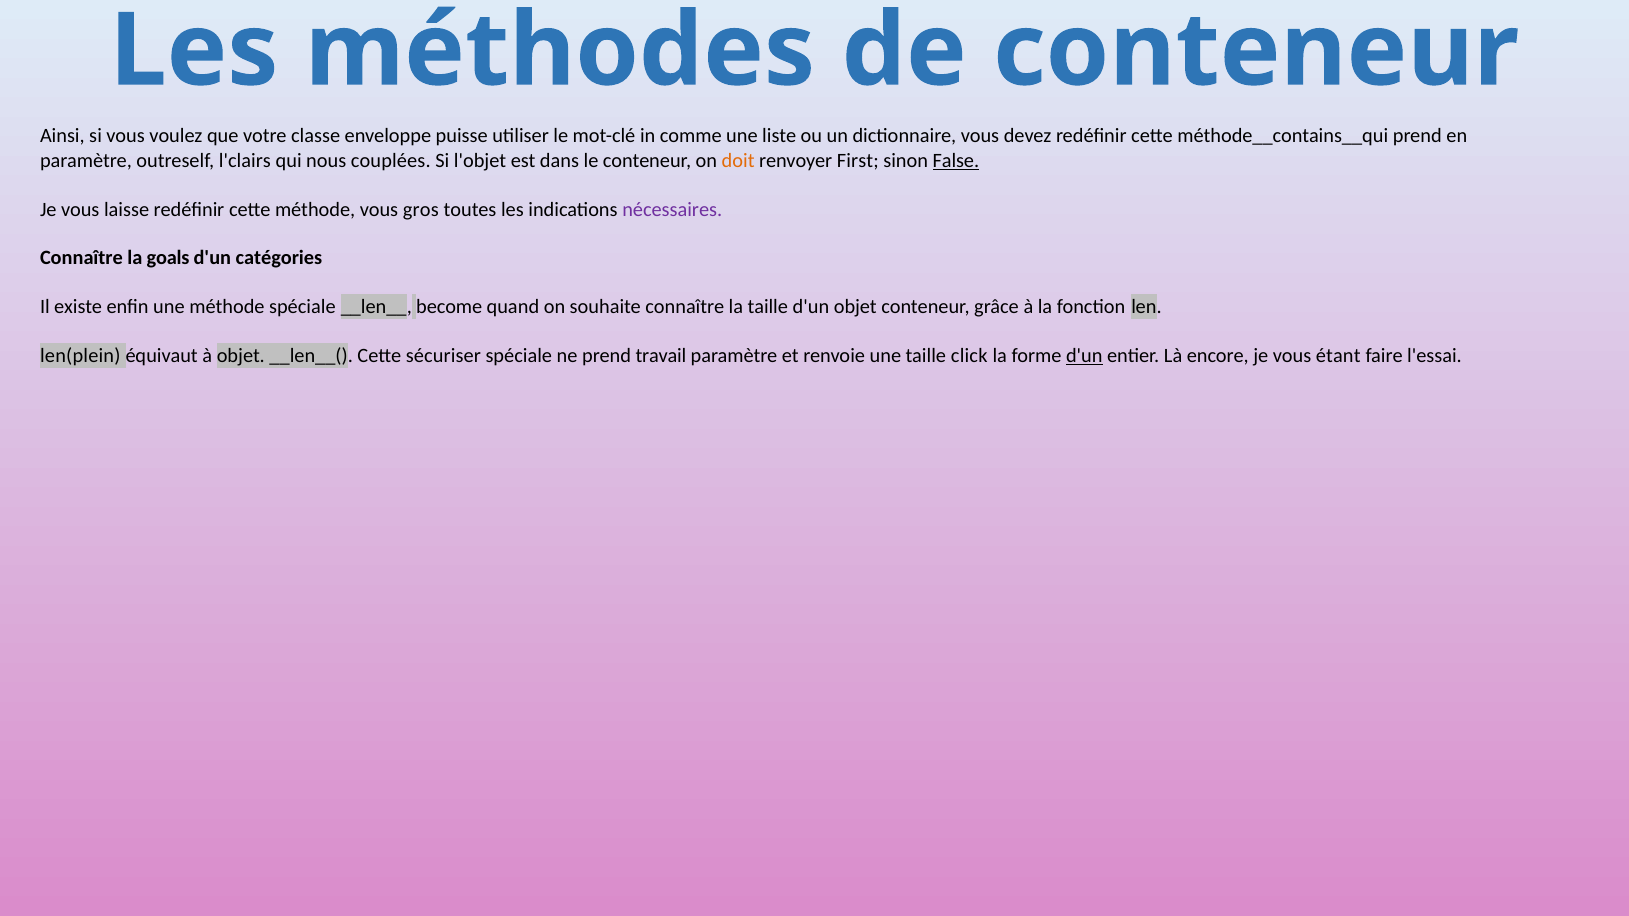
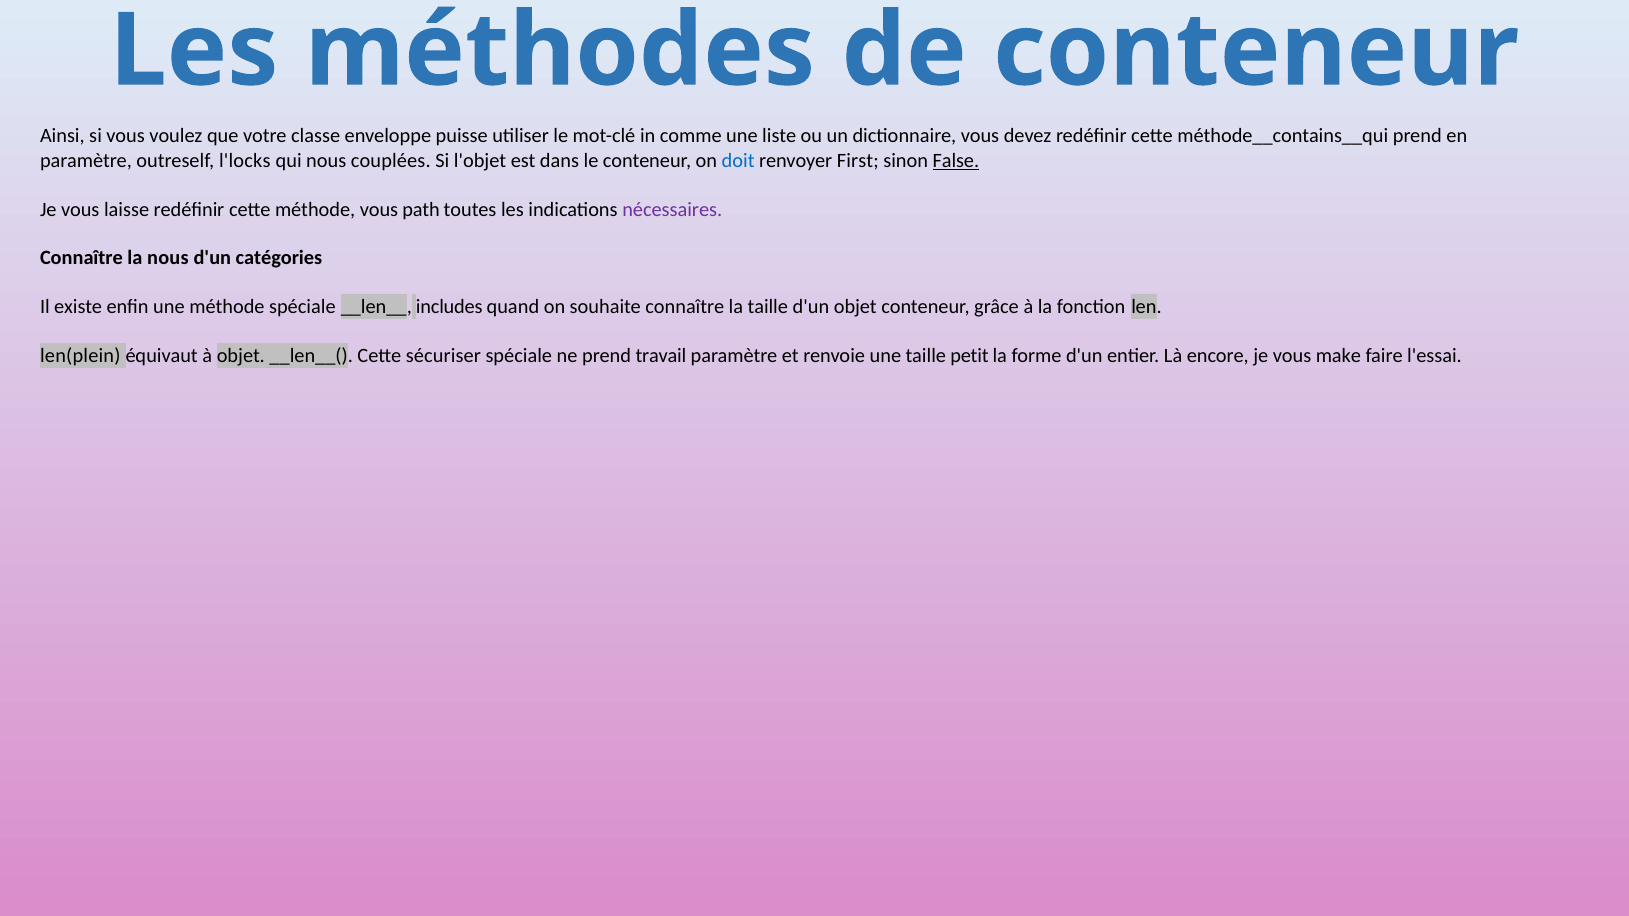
l'clairs: l'clairs -> l'locks
doit colour: orange -> blue
gros: gros -> path
la goals: goals -> nous
become: become -> includes
click: click -> petit
d'un at (1084, 356) underline: present -> none
étant: étant -> make
